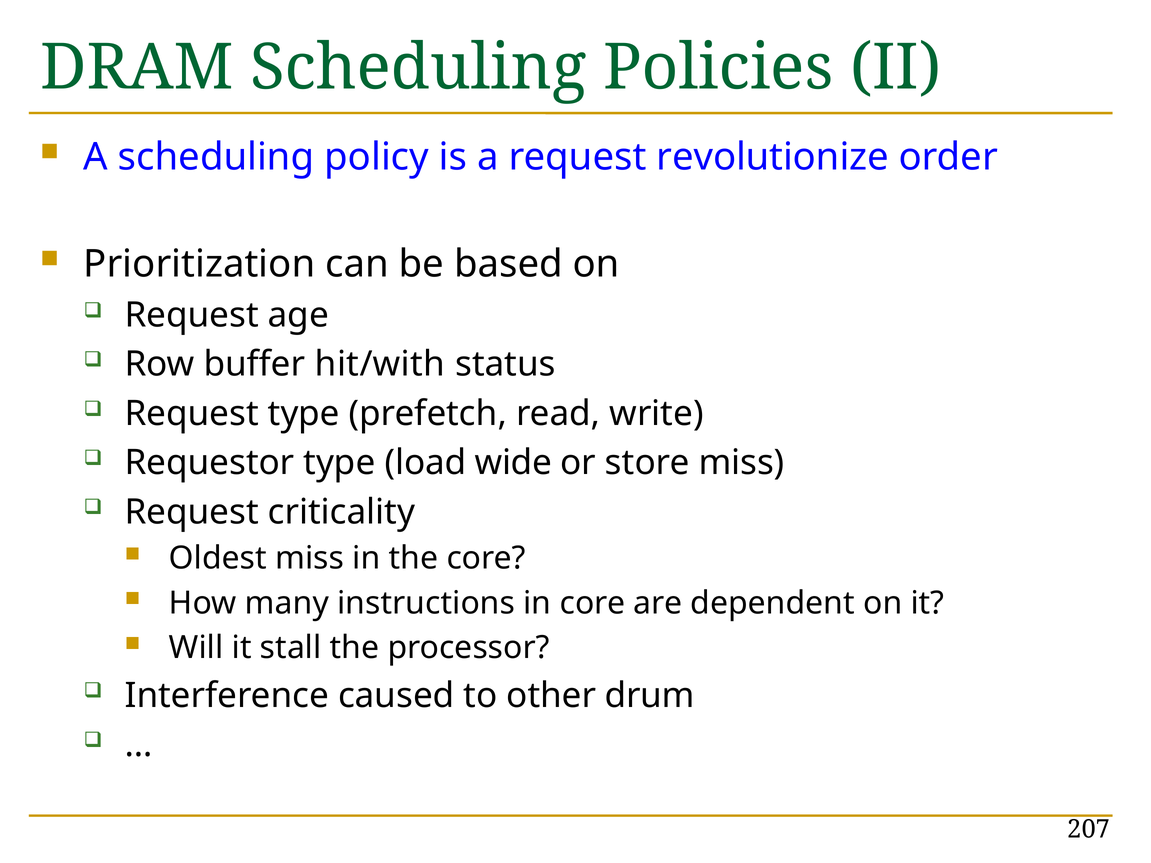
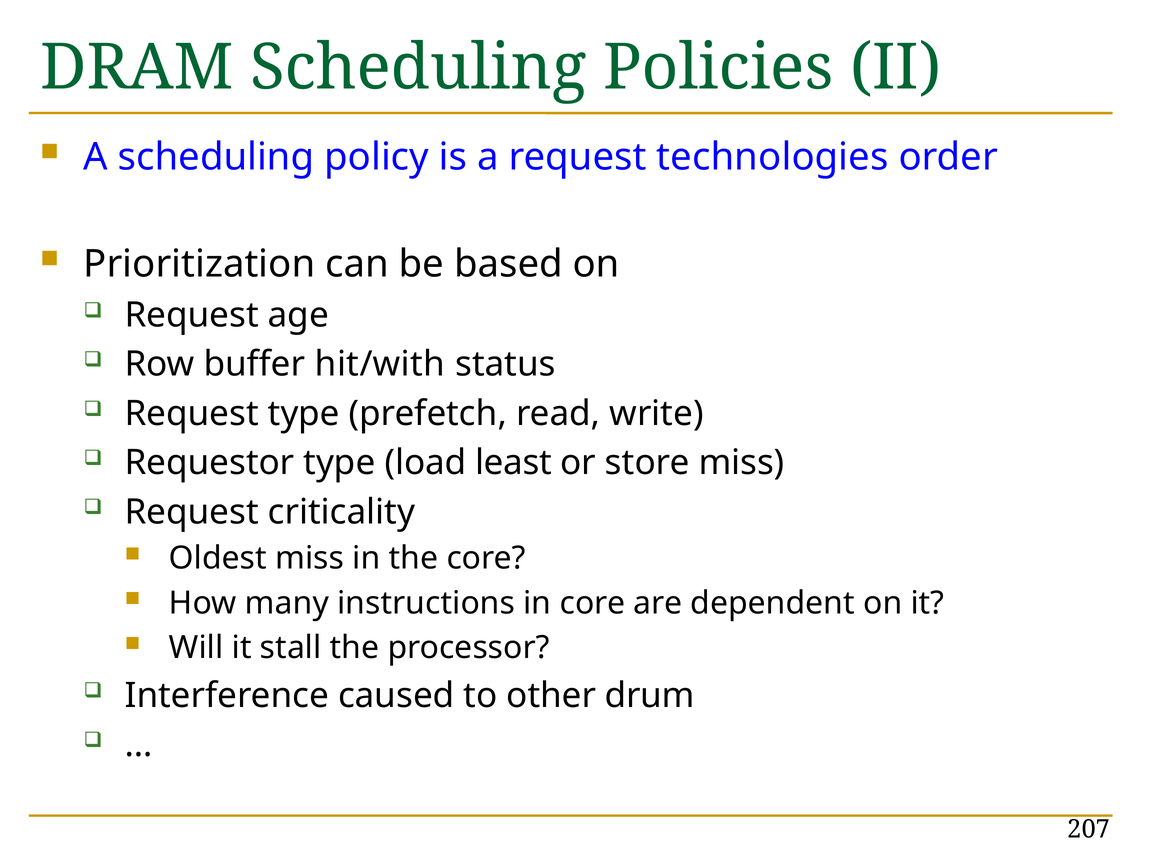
revolutionize: revolutionize -> technologies
wide: wide -> least
